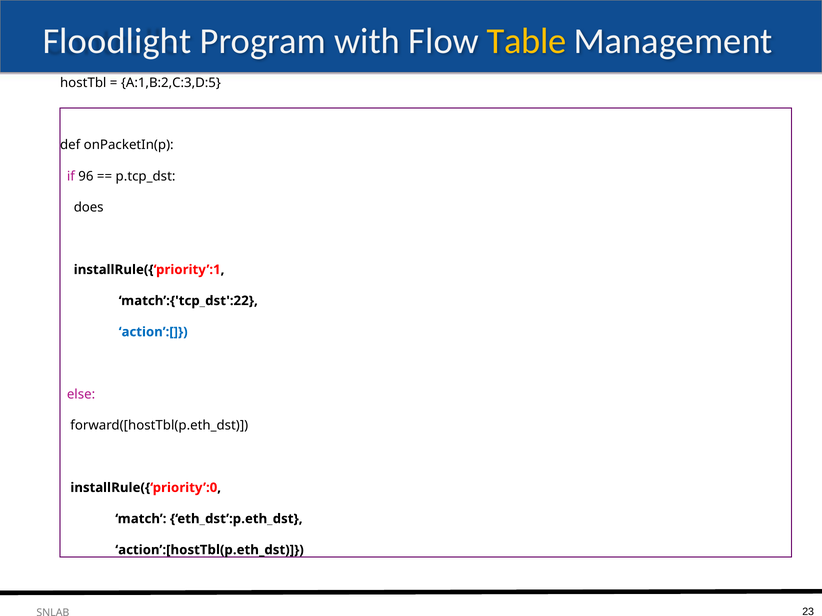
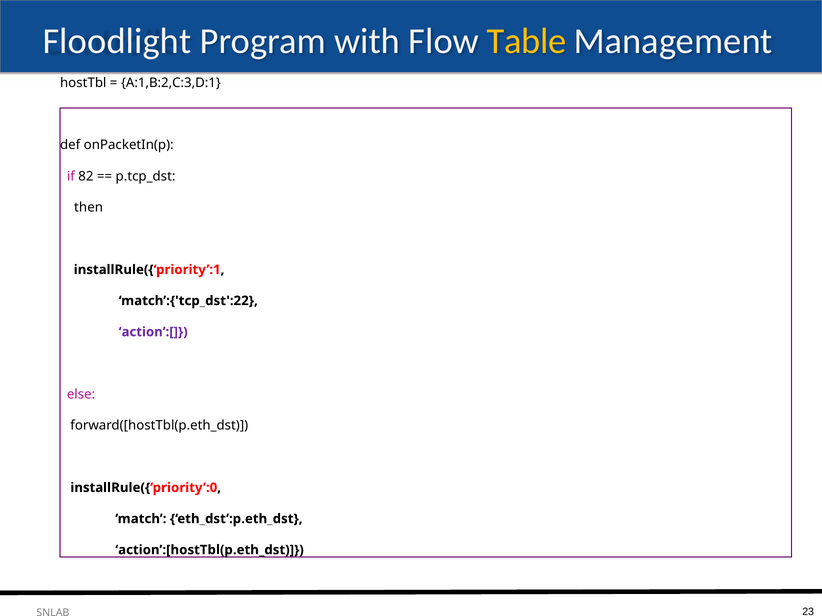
A:1,B:2,C:3,D:5: A:1,B:2,C:3,D:5 -> A:1,B:2,C:3,D:1
96: 96 -> 82
does: does -> then
action’:[ colour: blue -> purple
